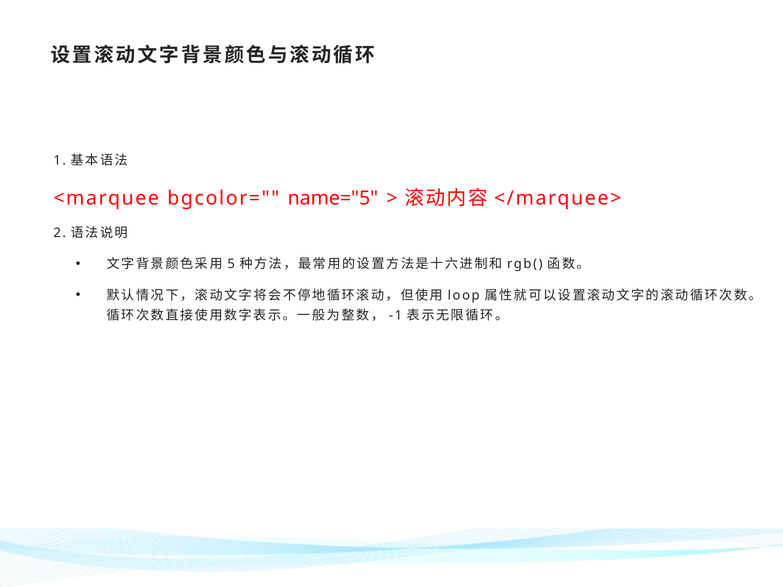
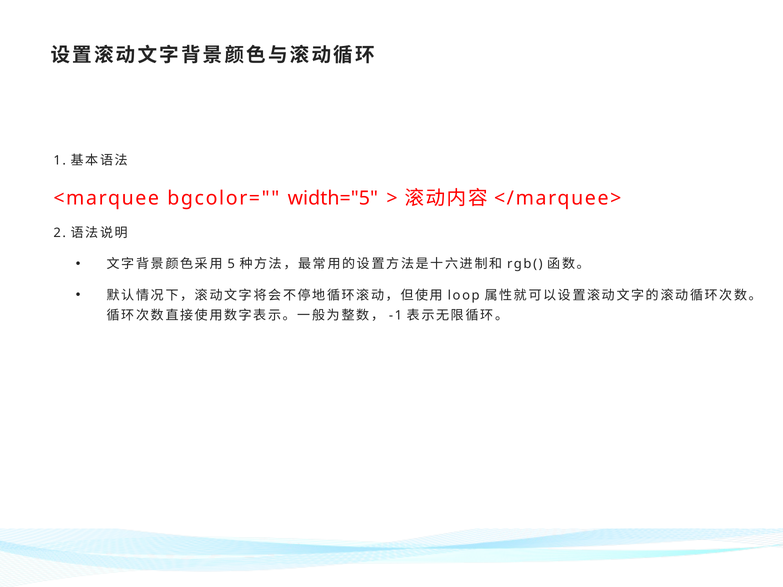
name="5: name="5 -> width="5
